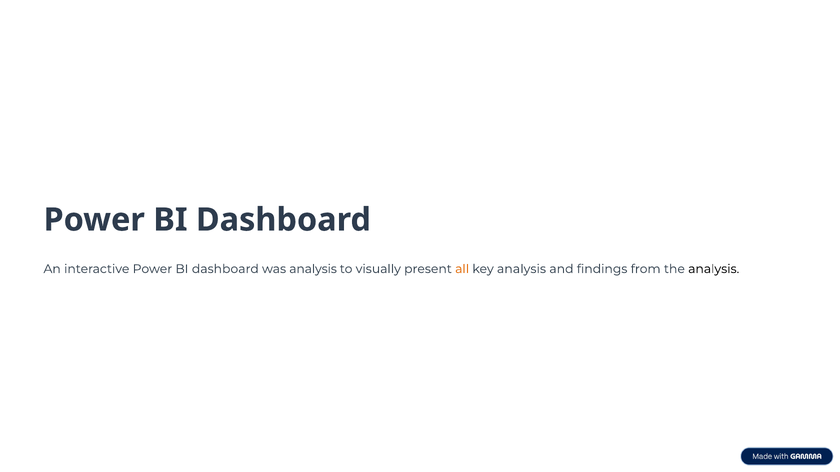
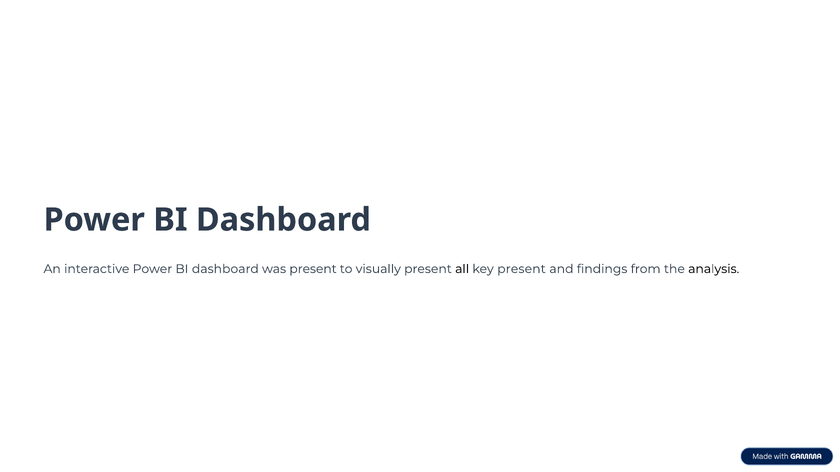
was analysis: analysis -> present
all colour: orange -> black
key analysis: analysis -> present
